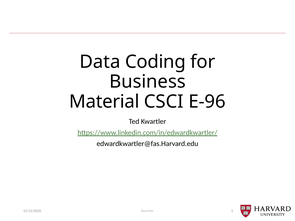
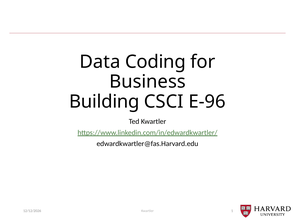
Material: Material -> Building
